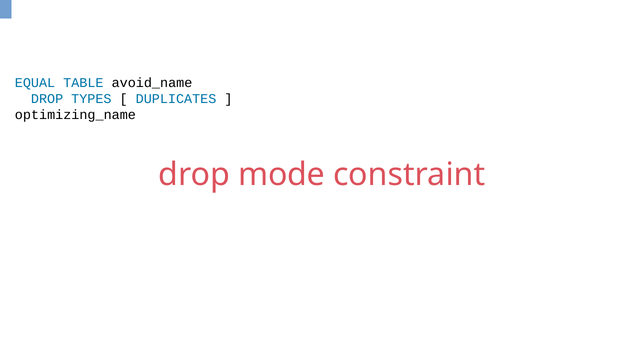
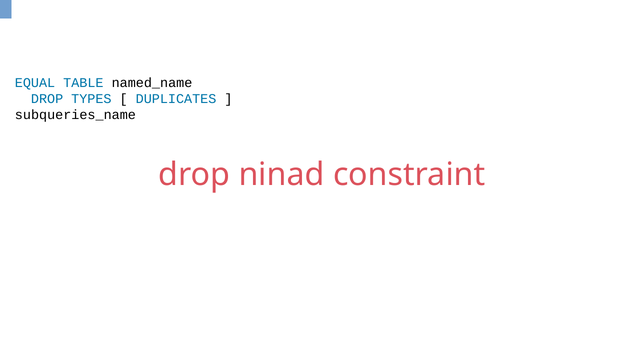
avoid_name: avoid_name -> named_name
optimizing_name: optimizing_name -> subqueries_name
mode: mode -> ninad
